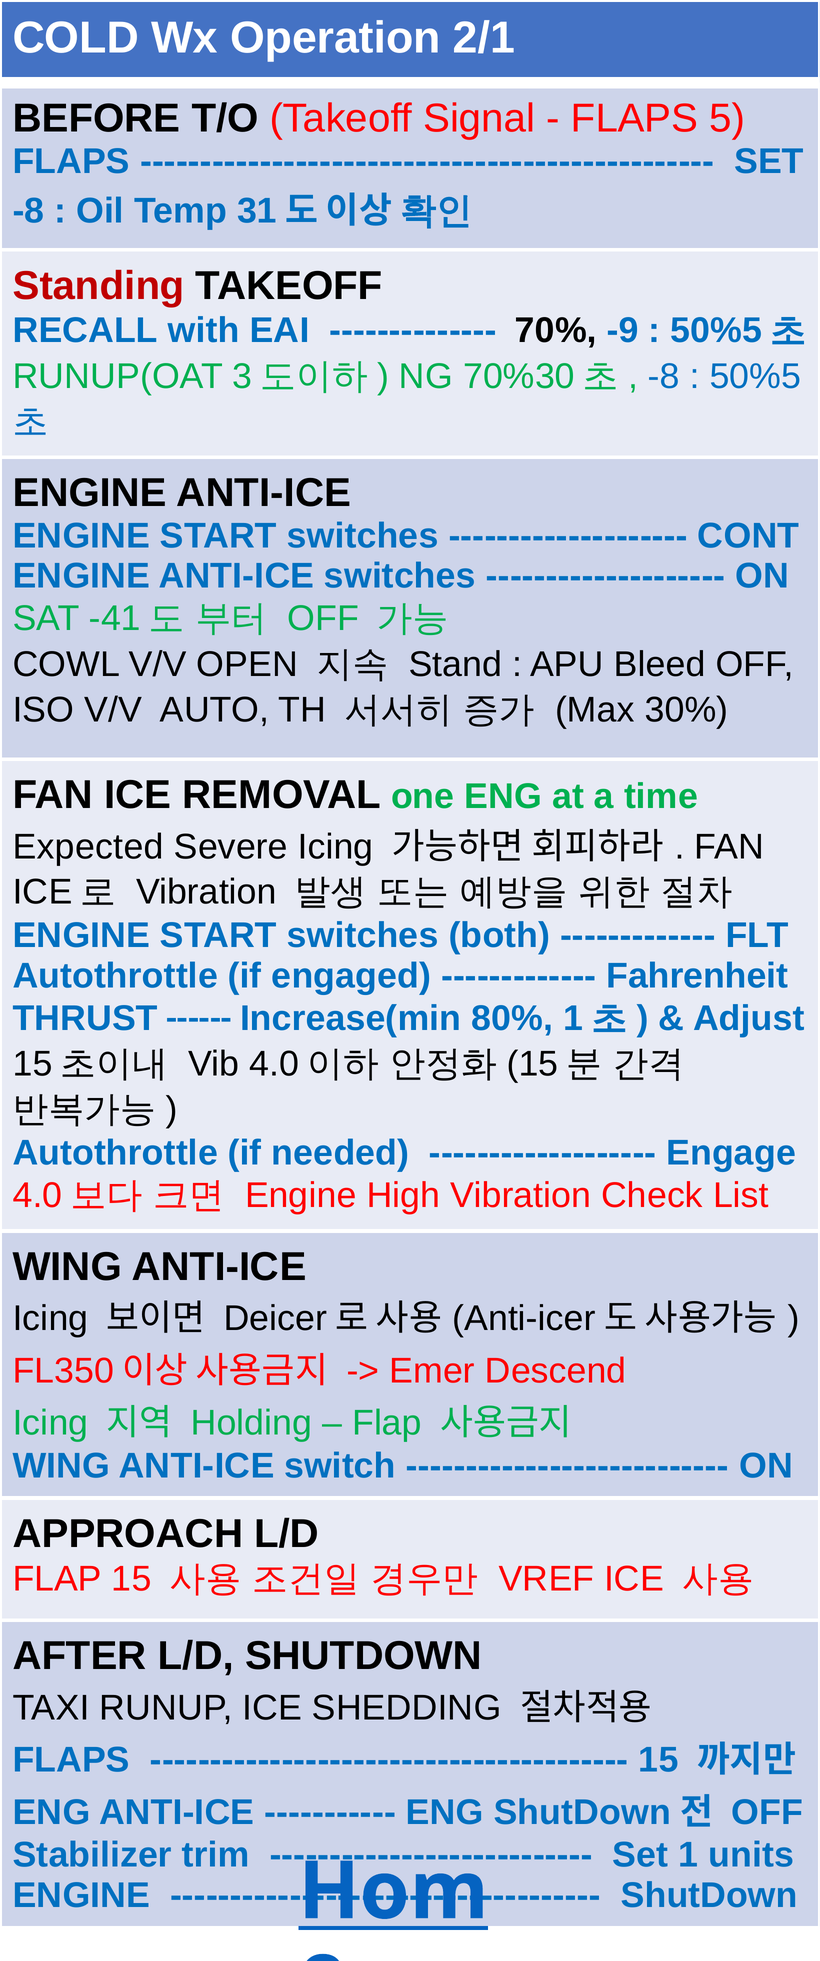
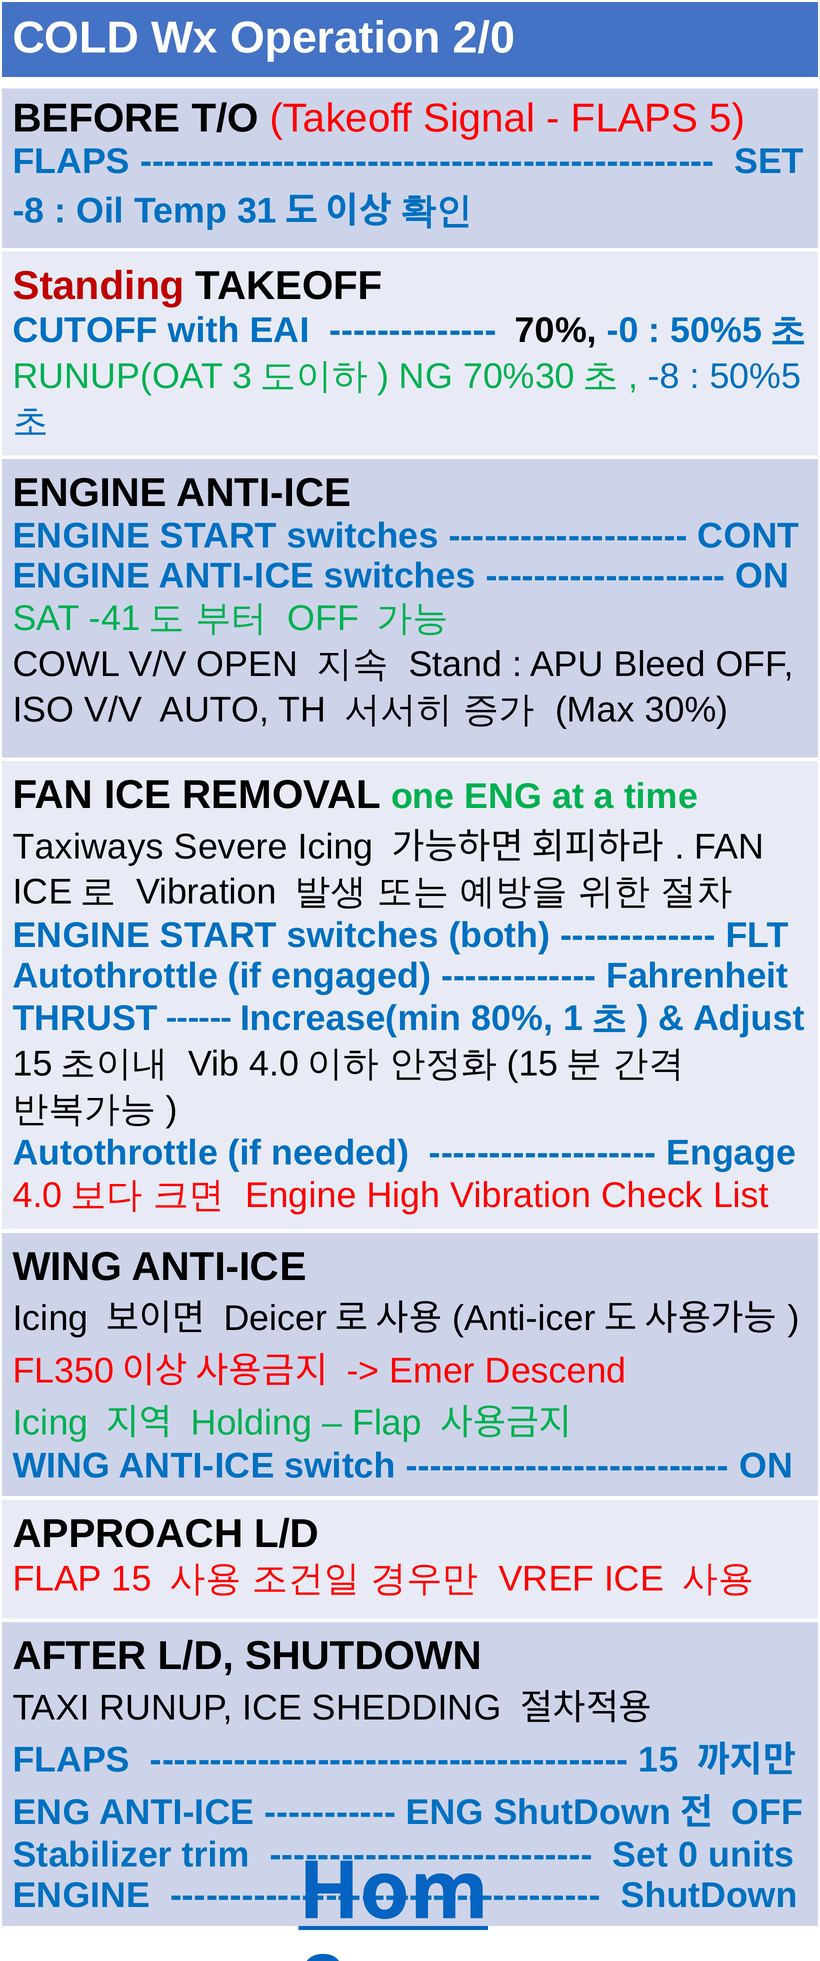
2/1: 2/1 -> 2/0
RECALL: RECALL -> CUTOFF
-9: -9 -> -0
Expected: Expected -> Taxiways
1: 1 -> 0
